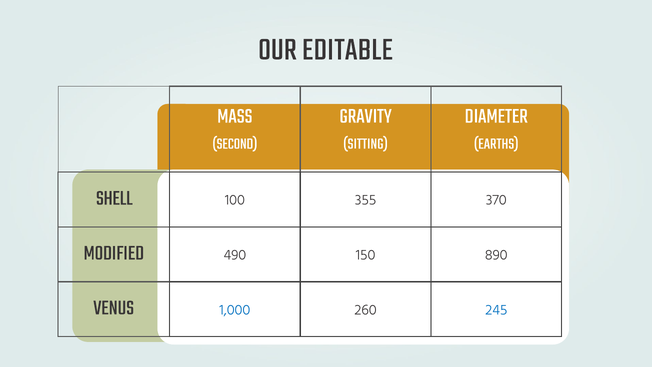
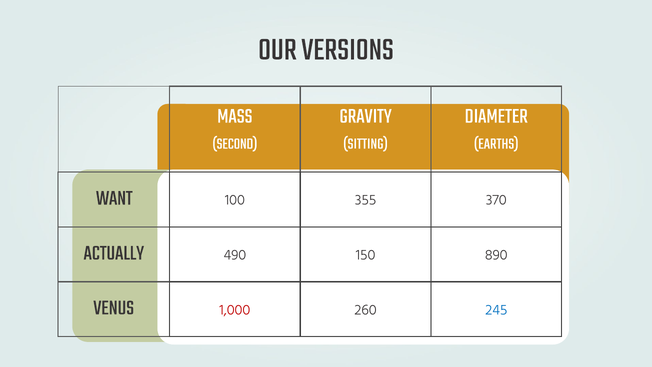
EDITABLE: EDITABLE -> VERSIONS
SHELL: SHELL -> WANT
MODIFIED: MODIFIED -> ACTUALLY
1,000 colour: blue -> red
